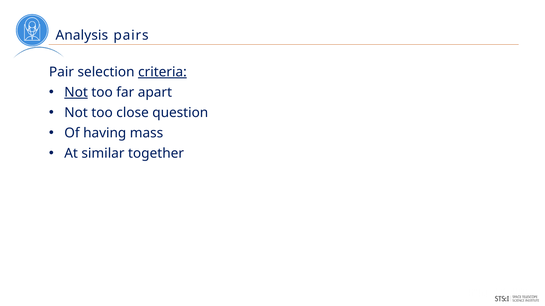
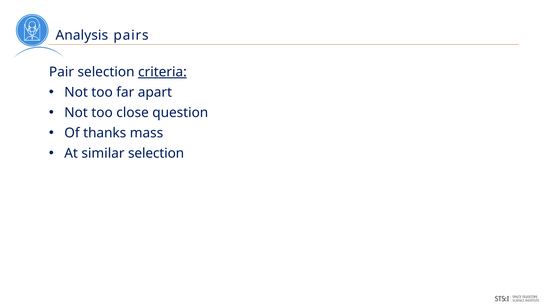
Not at (76, 92) underline: present -> none
having: having -> thanks
similar together: together -> selection
